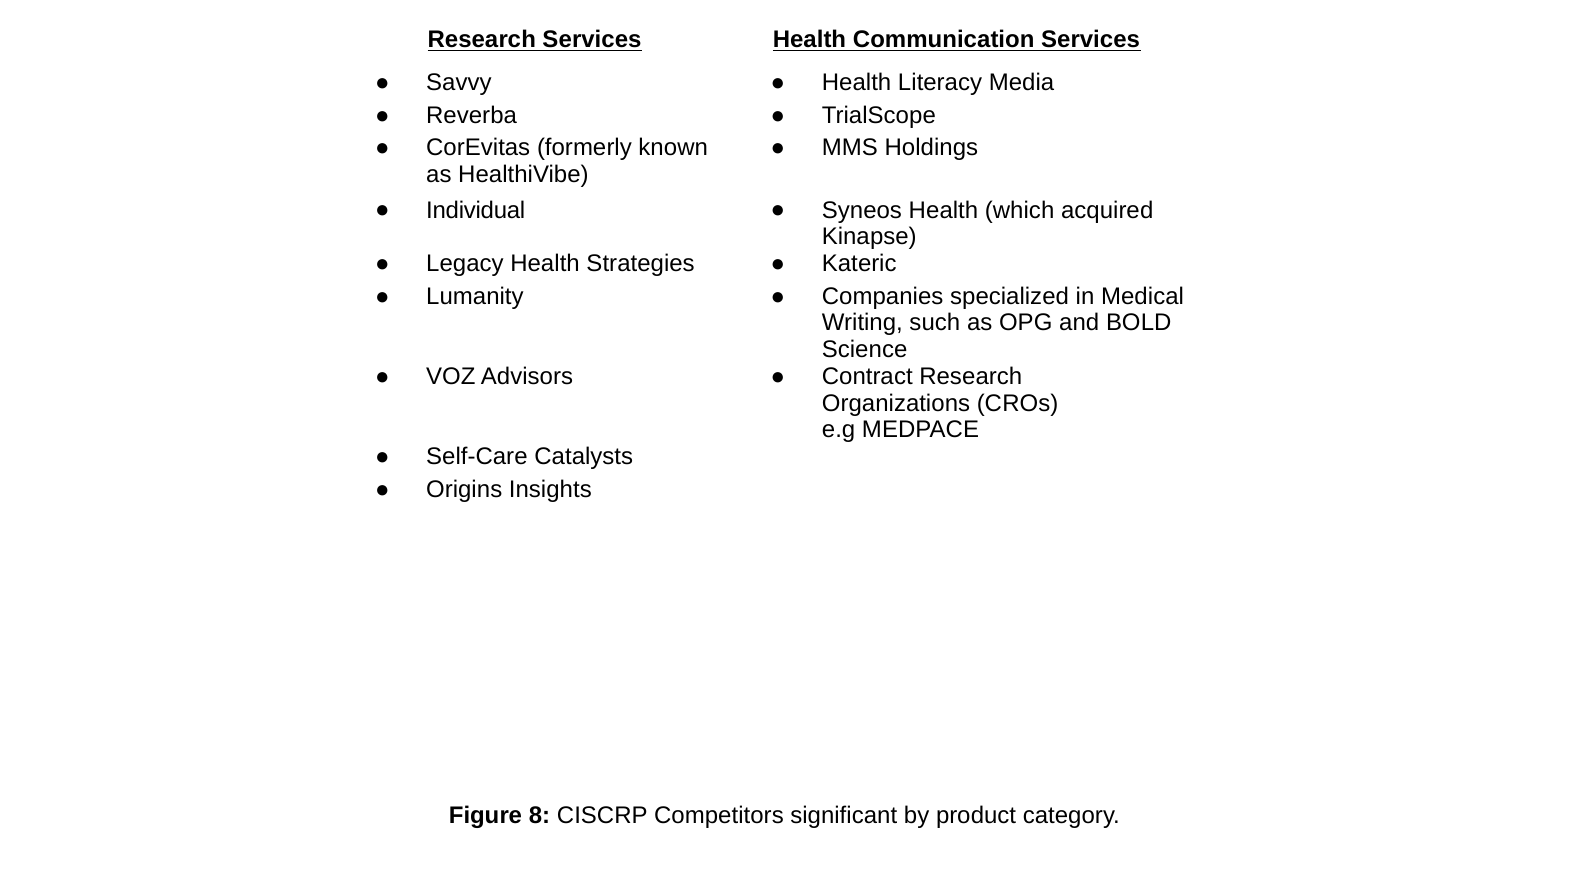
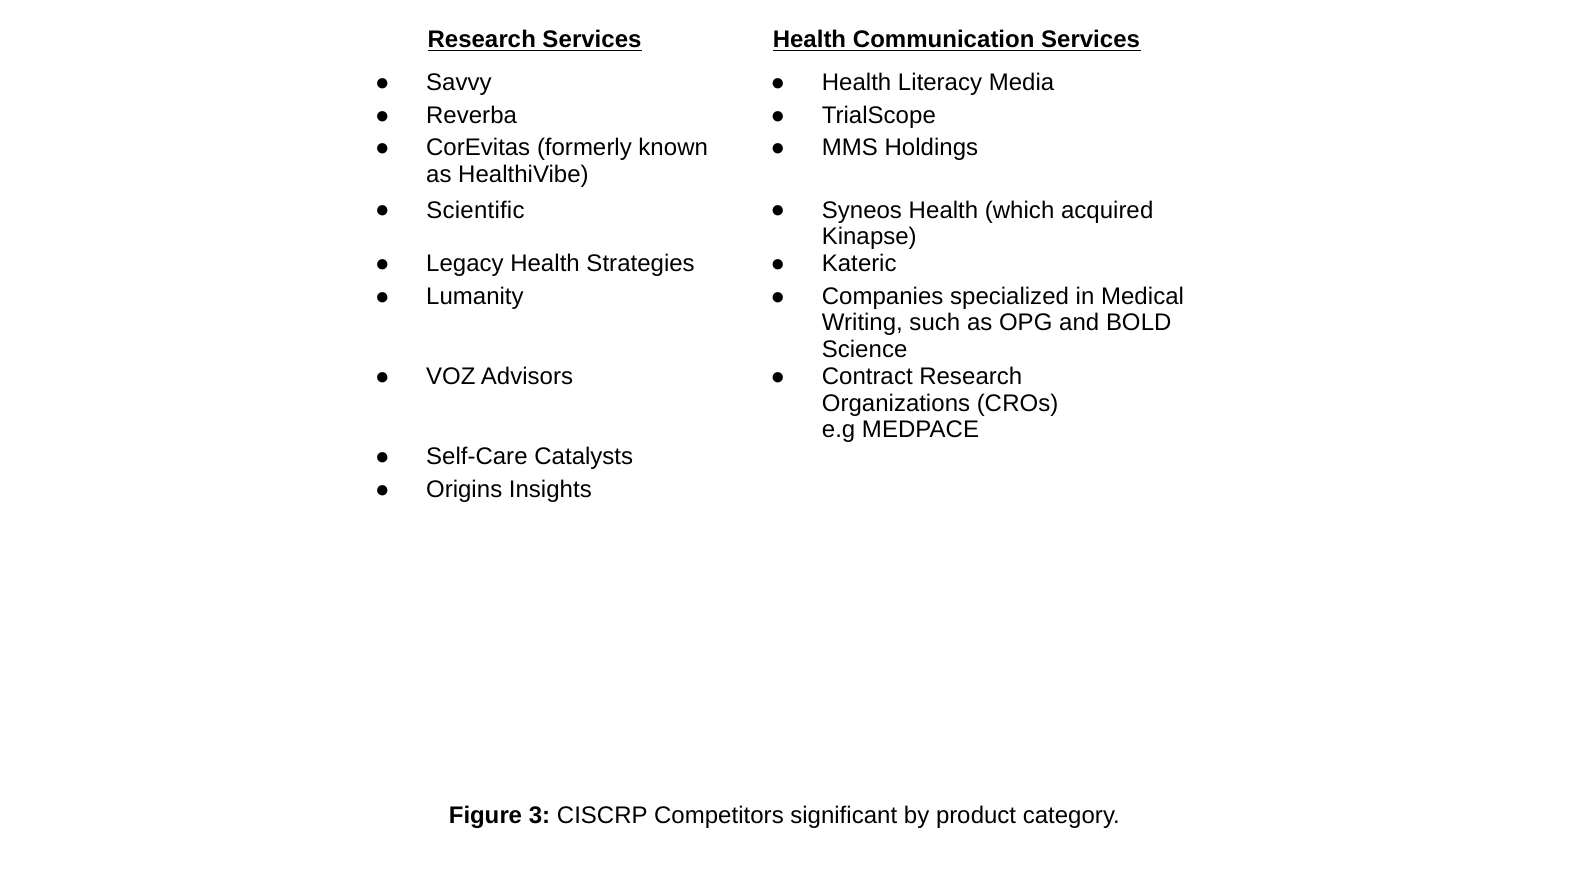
Individual: Individual -> Scientific
8: 8 -> 3
